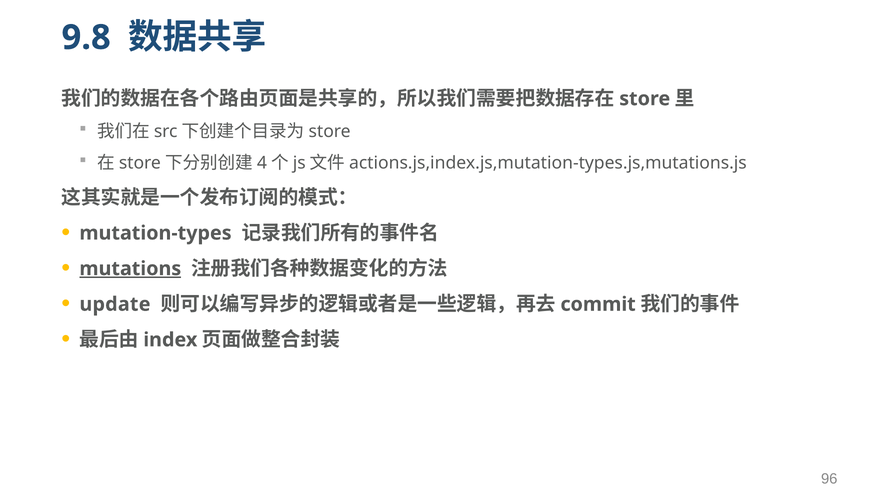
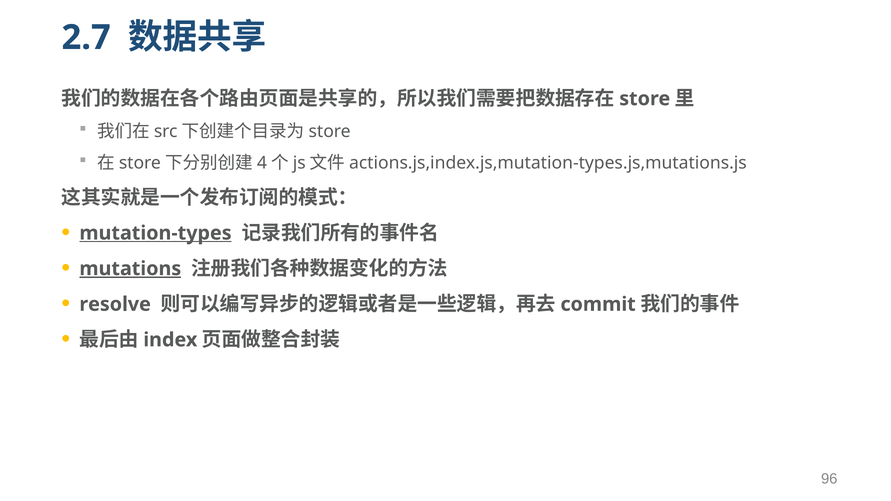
9.8: 9.8 -> 2.7
mutation-types underline: none -> present
update: update -> resolve
